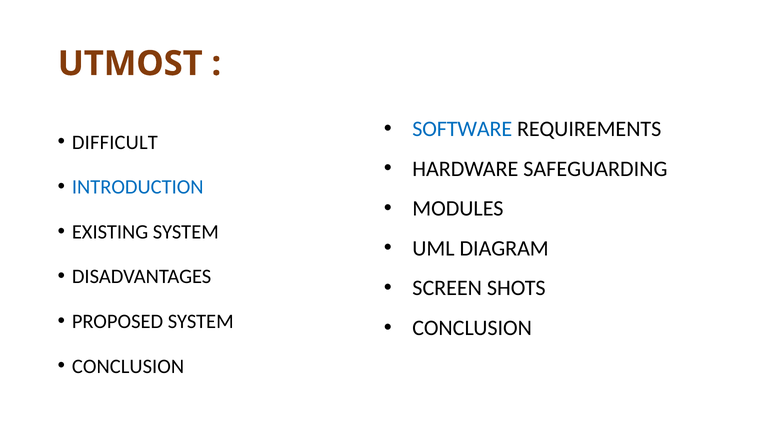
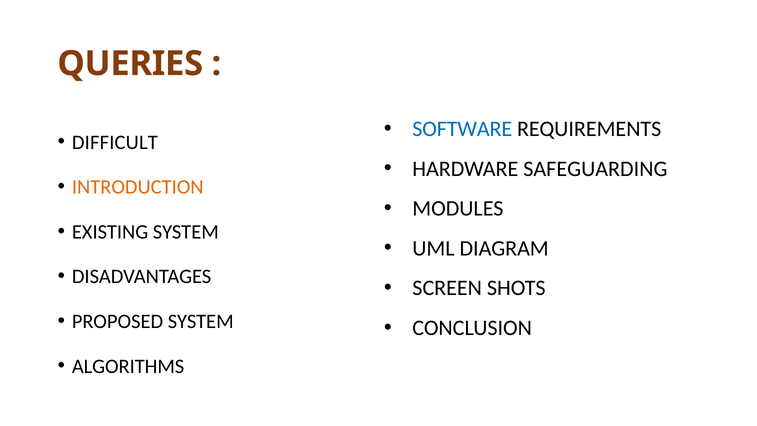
UTMOST: UTMOST -> QUERIES
INTRODUCTION colour: blue -> orange
CONCLUSION at (128, 366): CONCLUSION -> ALGORITHMS
